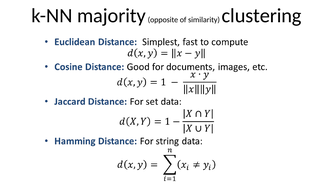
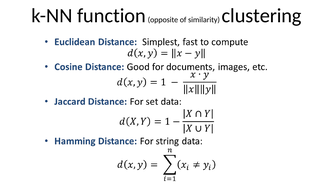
majority: majority -> function
